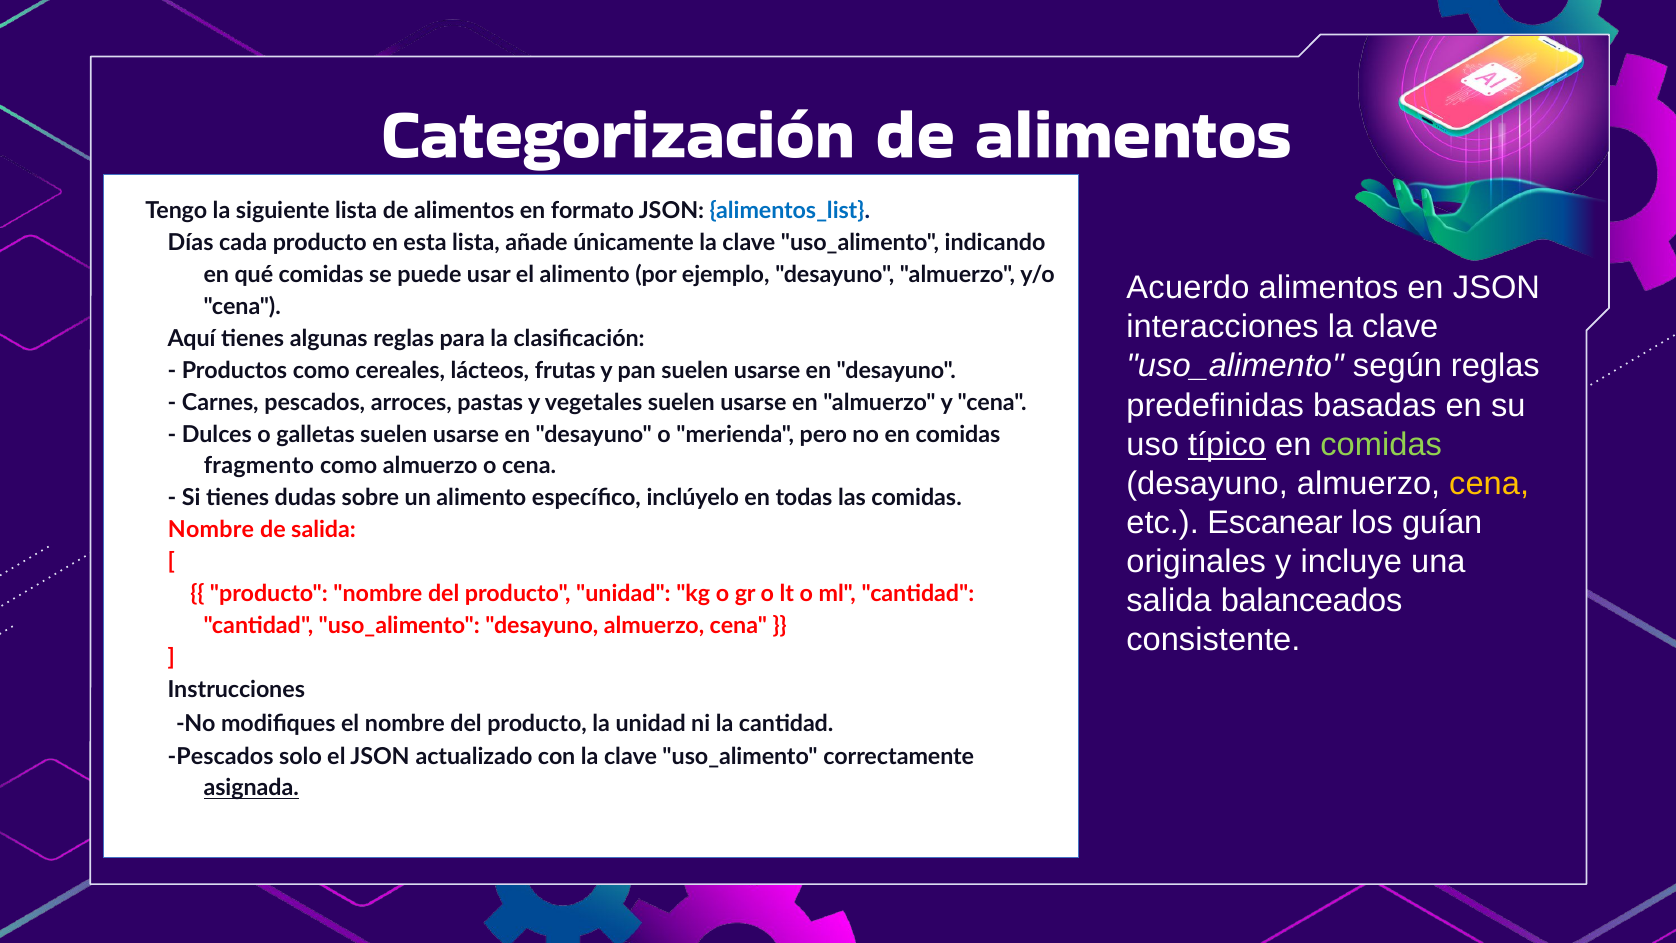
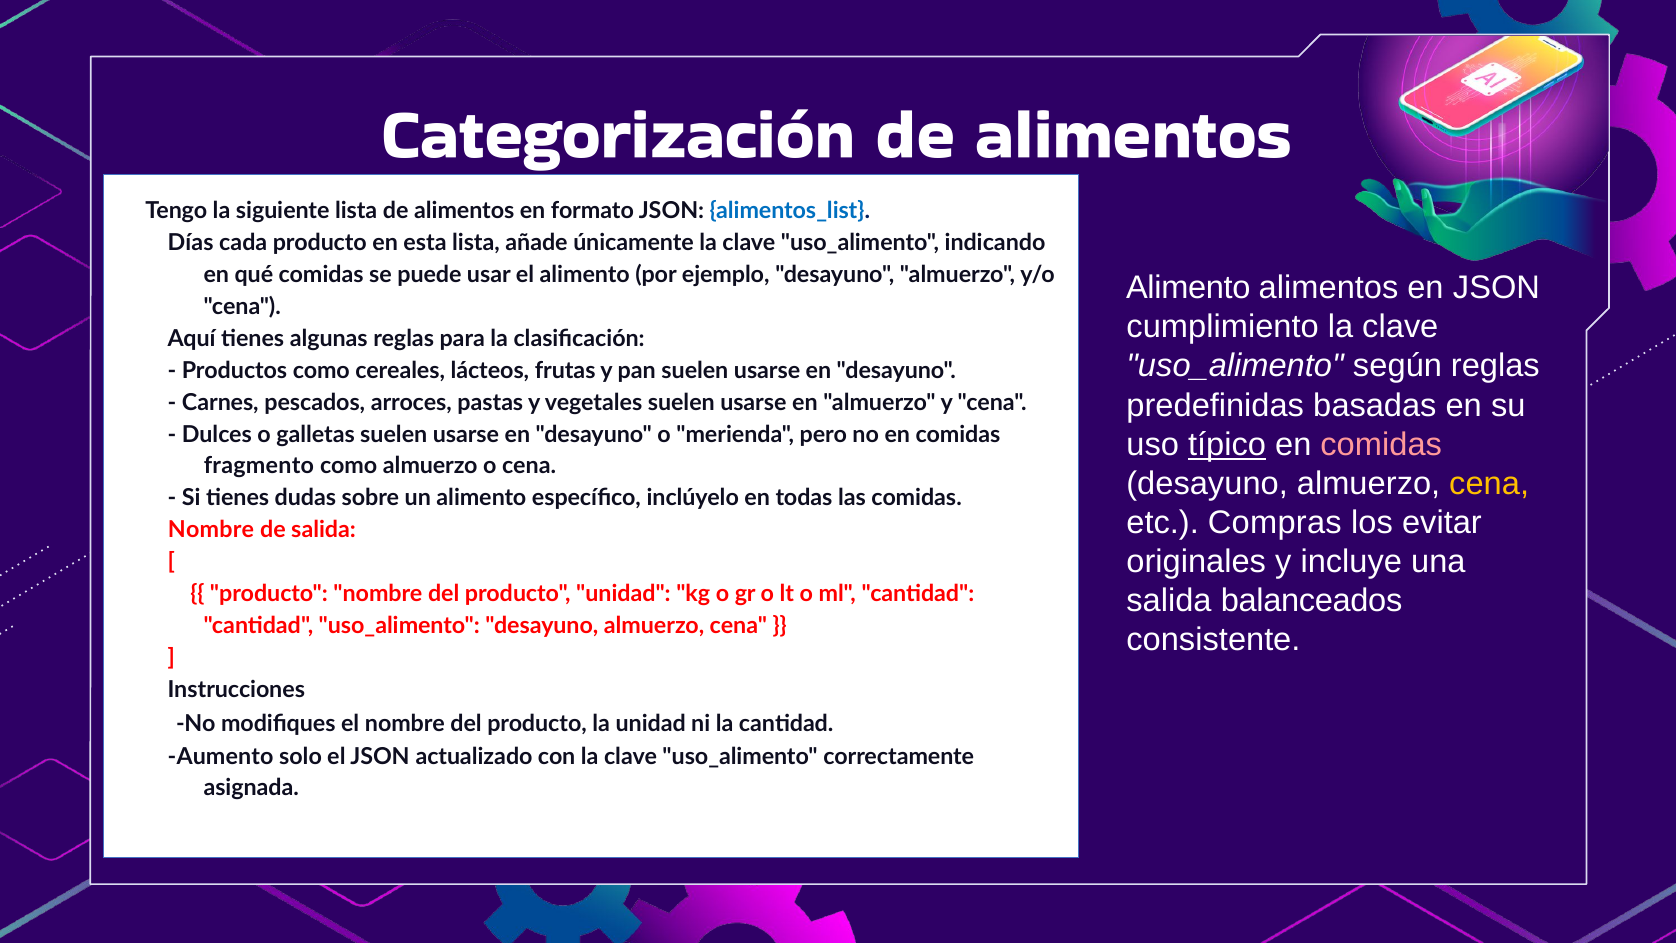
Acuerdo at (1188, 288): Acuerdo -> Alimento
interacciones: interacciones -> cumplimiento
comidas at (1381, 444) colour: light green -> pink
Escanear: Escanear -> Compras
guían: guían -> evitar
Pescados at (221, 756): Pescados -> Aumento
asignada underline: present -> none
